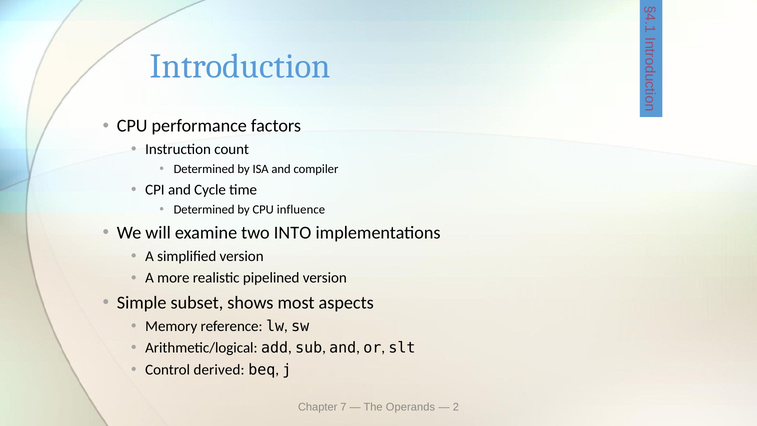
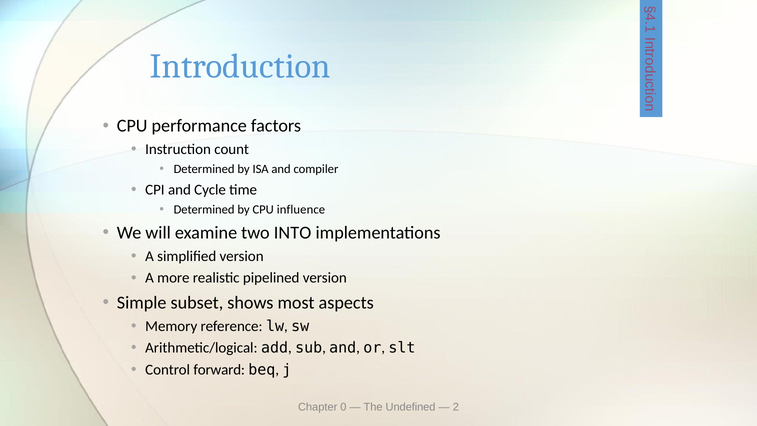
derived: derived -> forward
7: 7 -> 0
Operands: Operands -> Undefined
